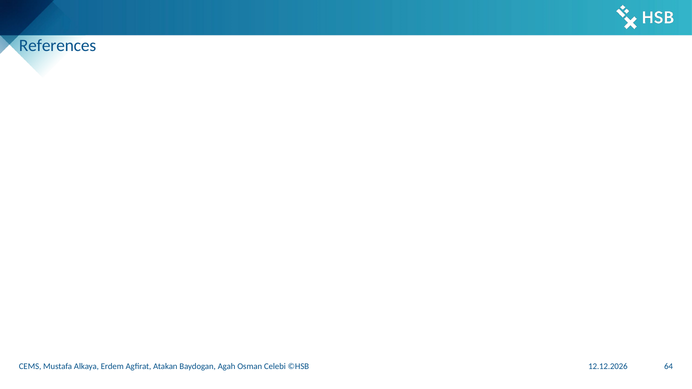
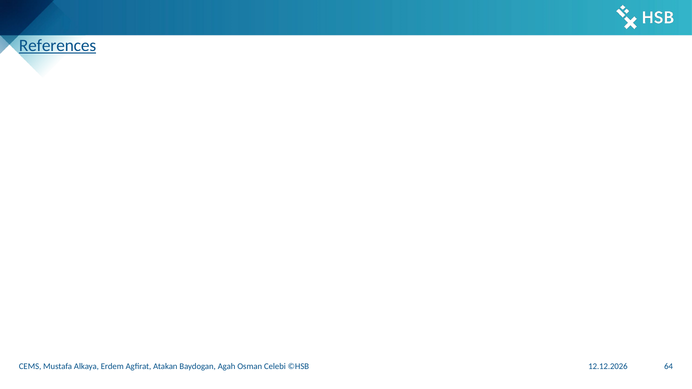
References underline: none -> present
